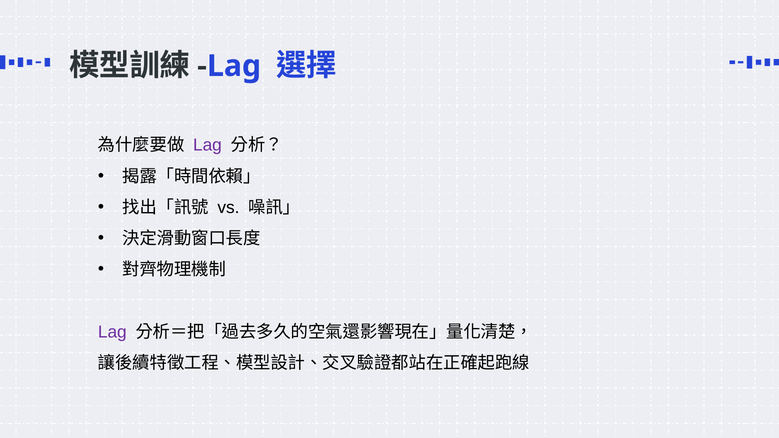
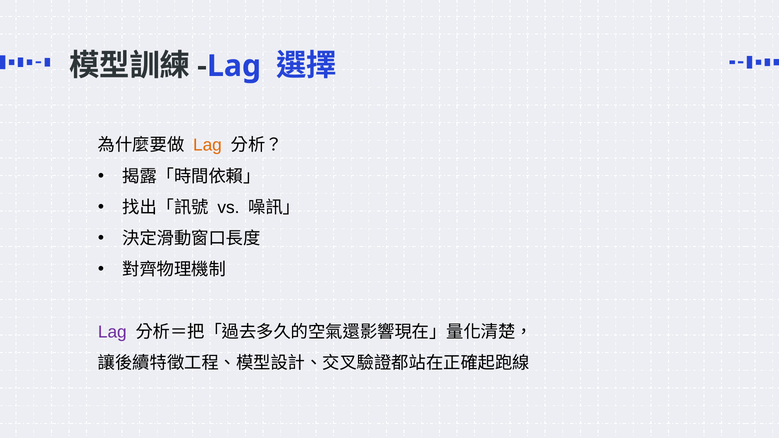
Lag at (207, 145) colour: purple -> orange
